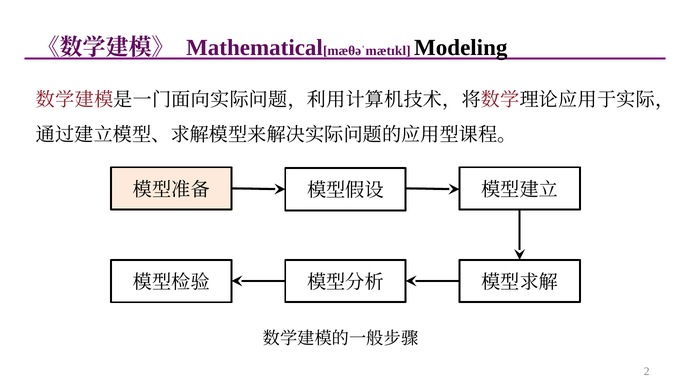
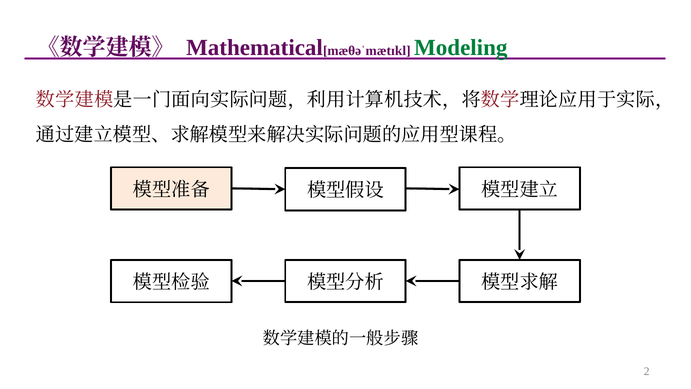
Modeling colour: black -> green
